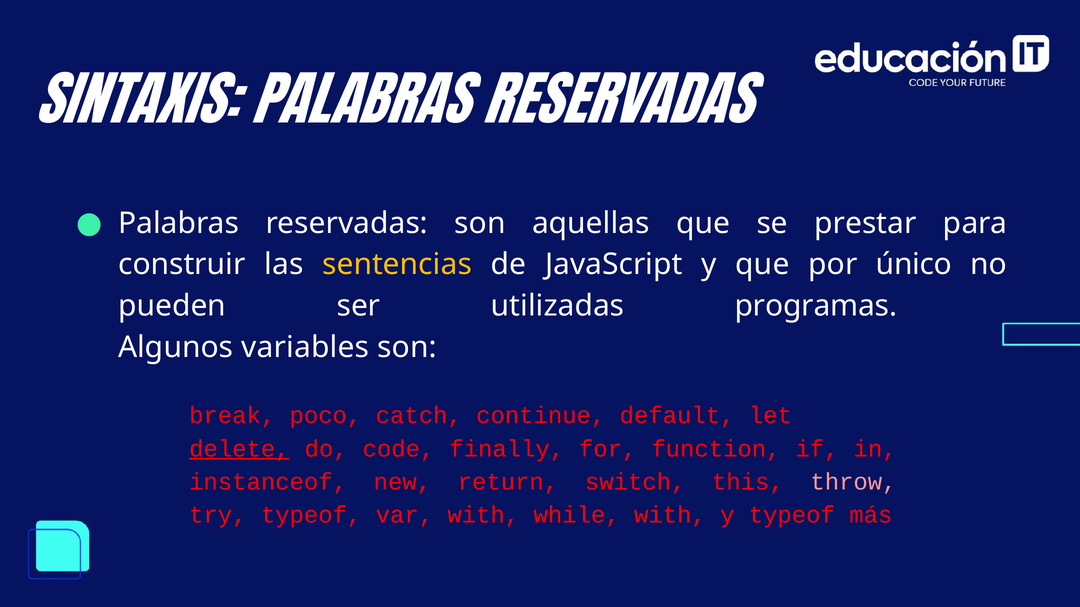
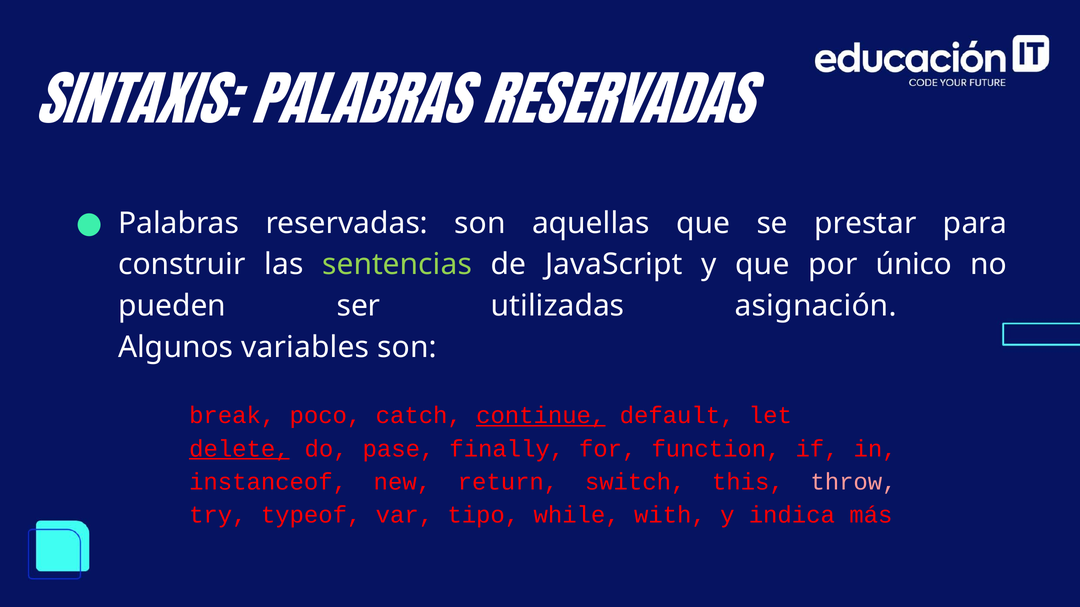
sentencias colour: yellow -> light green
programas: programas -> asignación
continue underline: none -> present
code: code -> pase
var with: with -> tipo
y typeof: typeof -> indica
